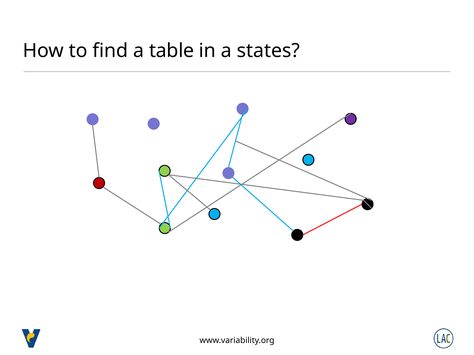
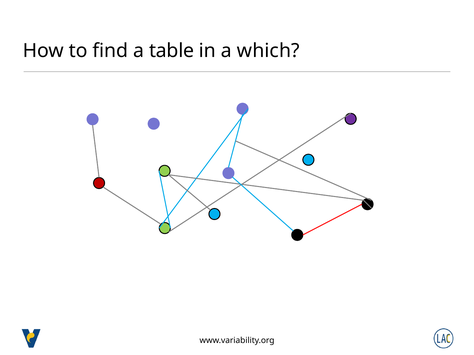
states: states -> which
